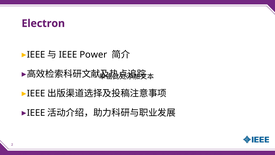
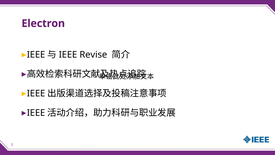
Power: Power -> Revise
